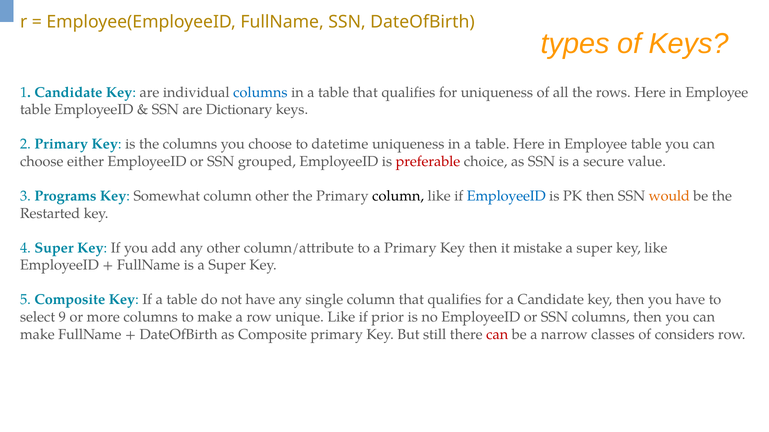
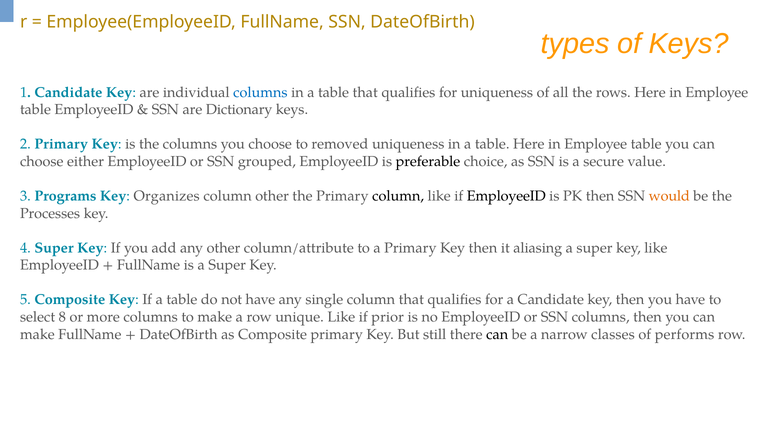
datetime: datetime -> removed
preferable colour: red -> black
Somewhat: Somewhat -> Organizes
EmployeeID at (506, 196) colour: blue -> black
Restarted: Restarted -> Processes
mistake: mistake -> aliasing
9: 9 -> 8
can at (497, 335) colour: red -> black
considers: considers -> performs
